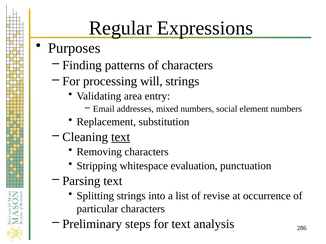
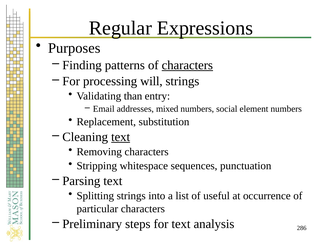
characters at (187, 65) underline: none -> present
area: area -> than
evaluation: evaluation -> sequences
revise: revise -> useful
